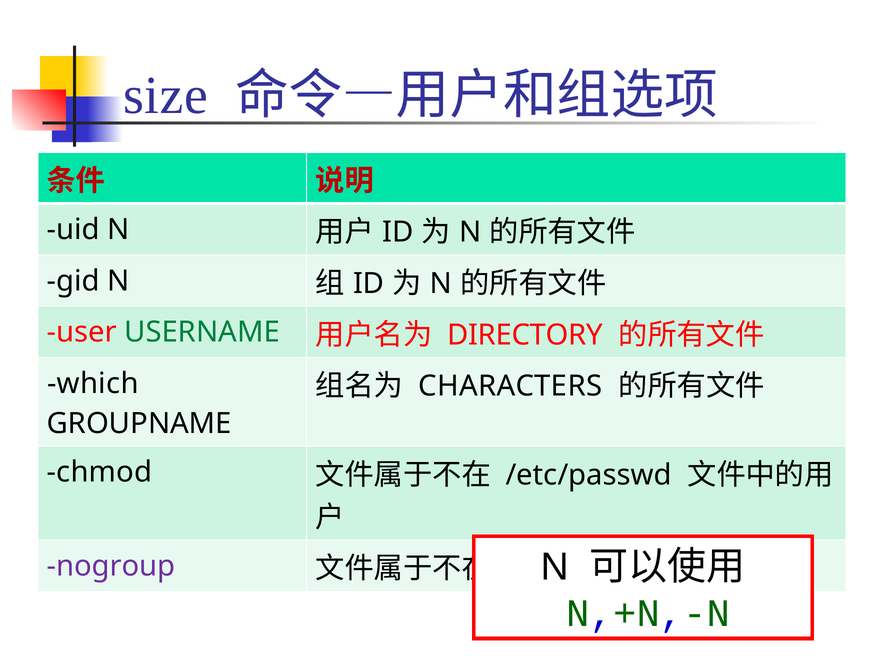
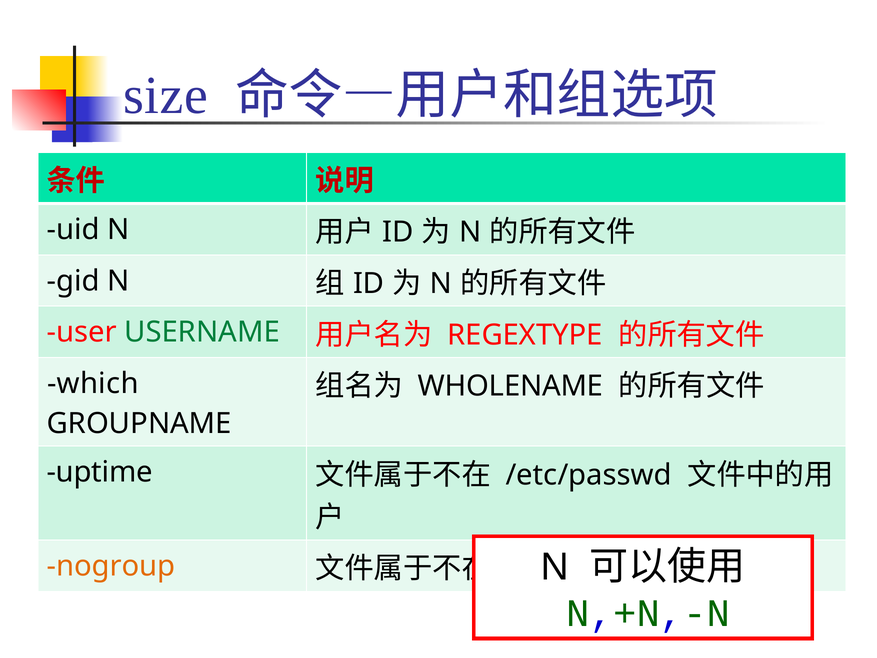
DIRECTORY: DIRECTORY -> REGEXTYPE
CHARACTERS: CHARACTERS -> WHOLENAME
chmod: chmod -> uptime
nogroup colour: purple -> orange
